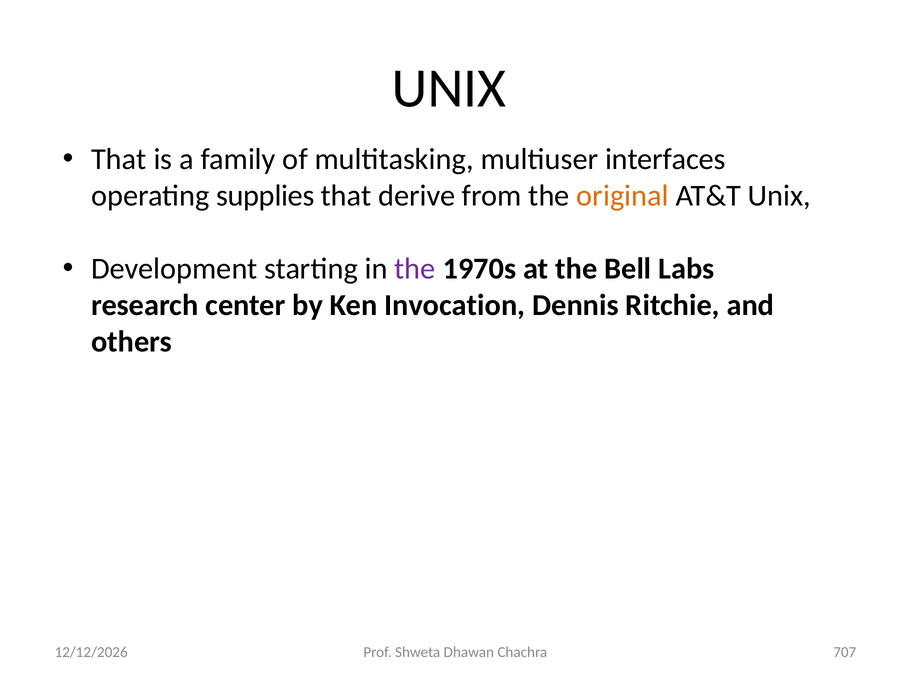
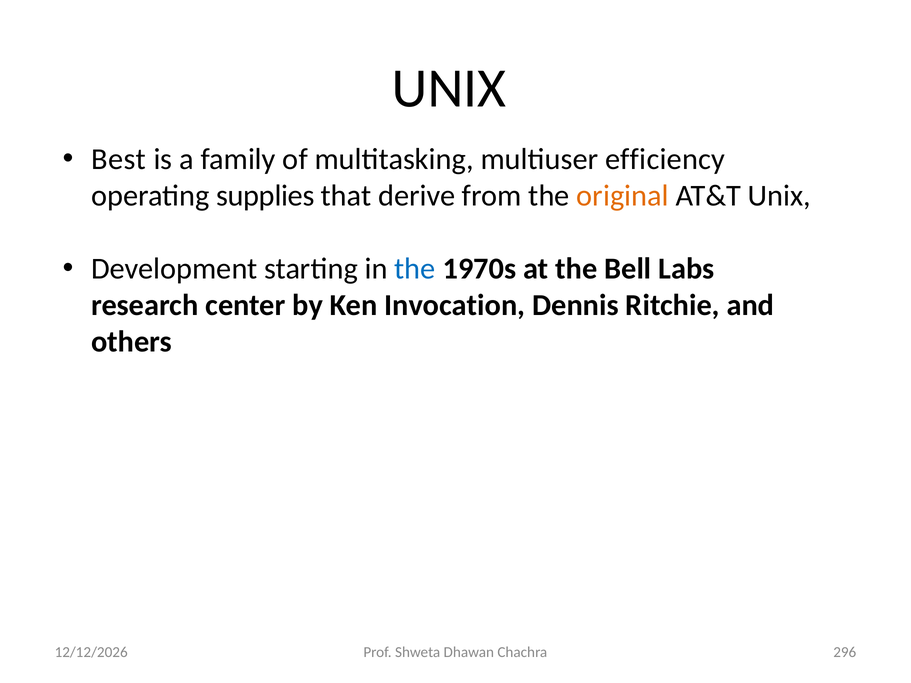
That at (119, 159): That -> Best
interfaces: interfaces -> efficiency
the at (415, 269) colour: purple -> blue
707: 707 -> 296
